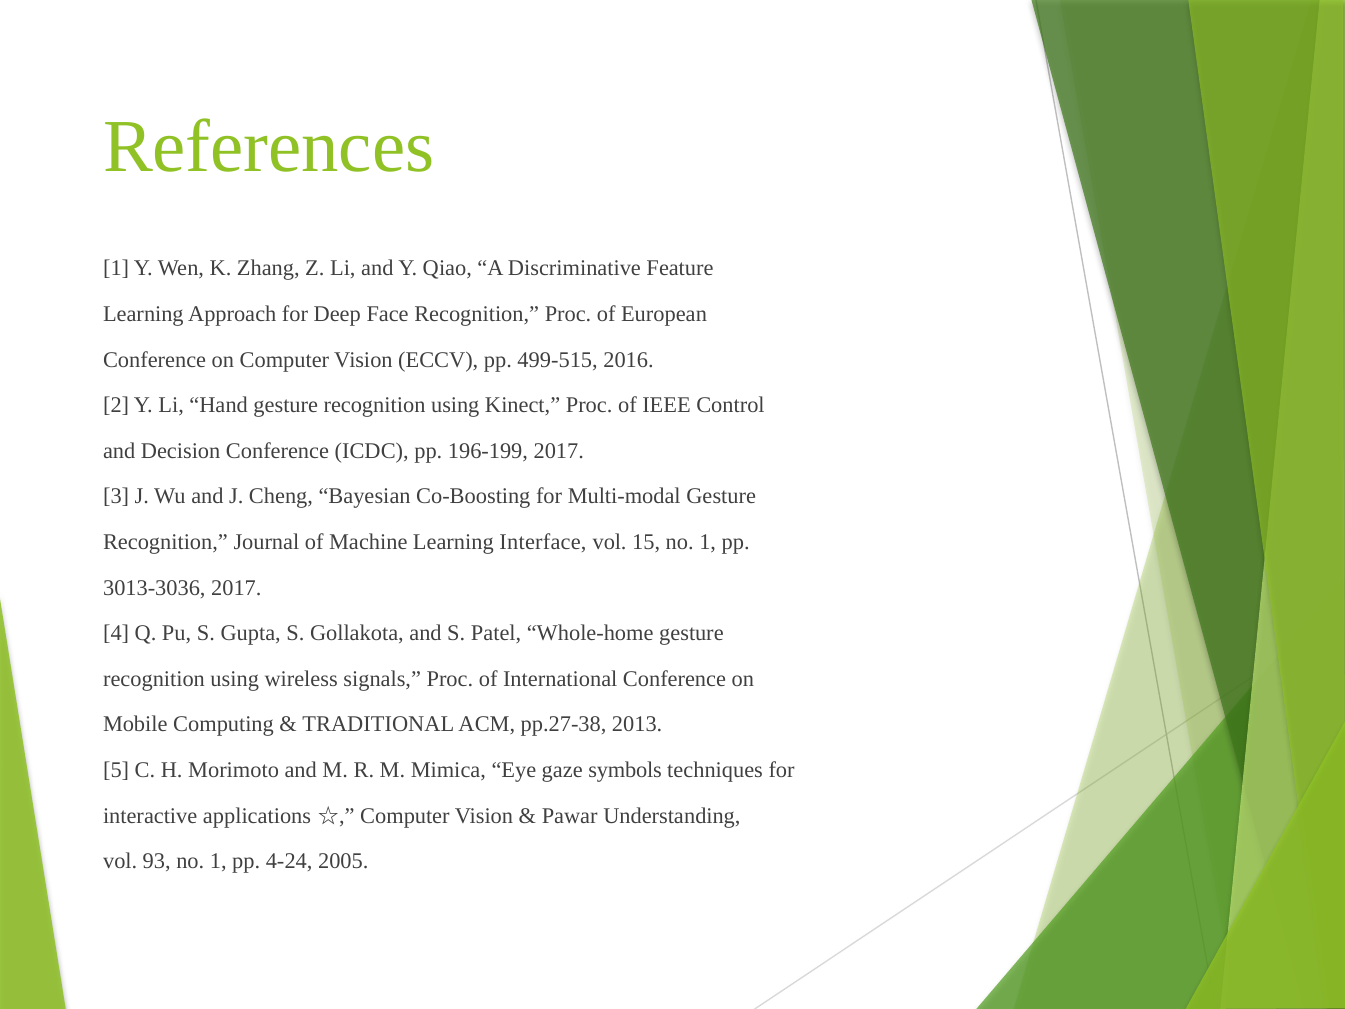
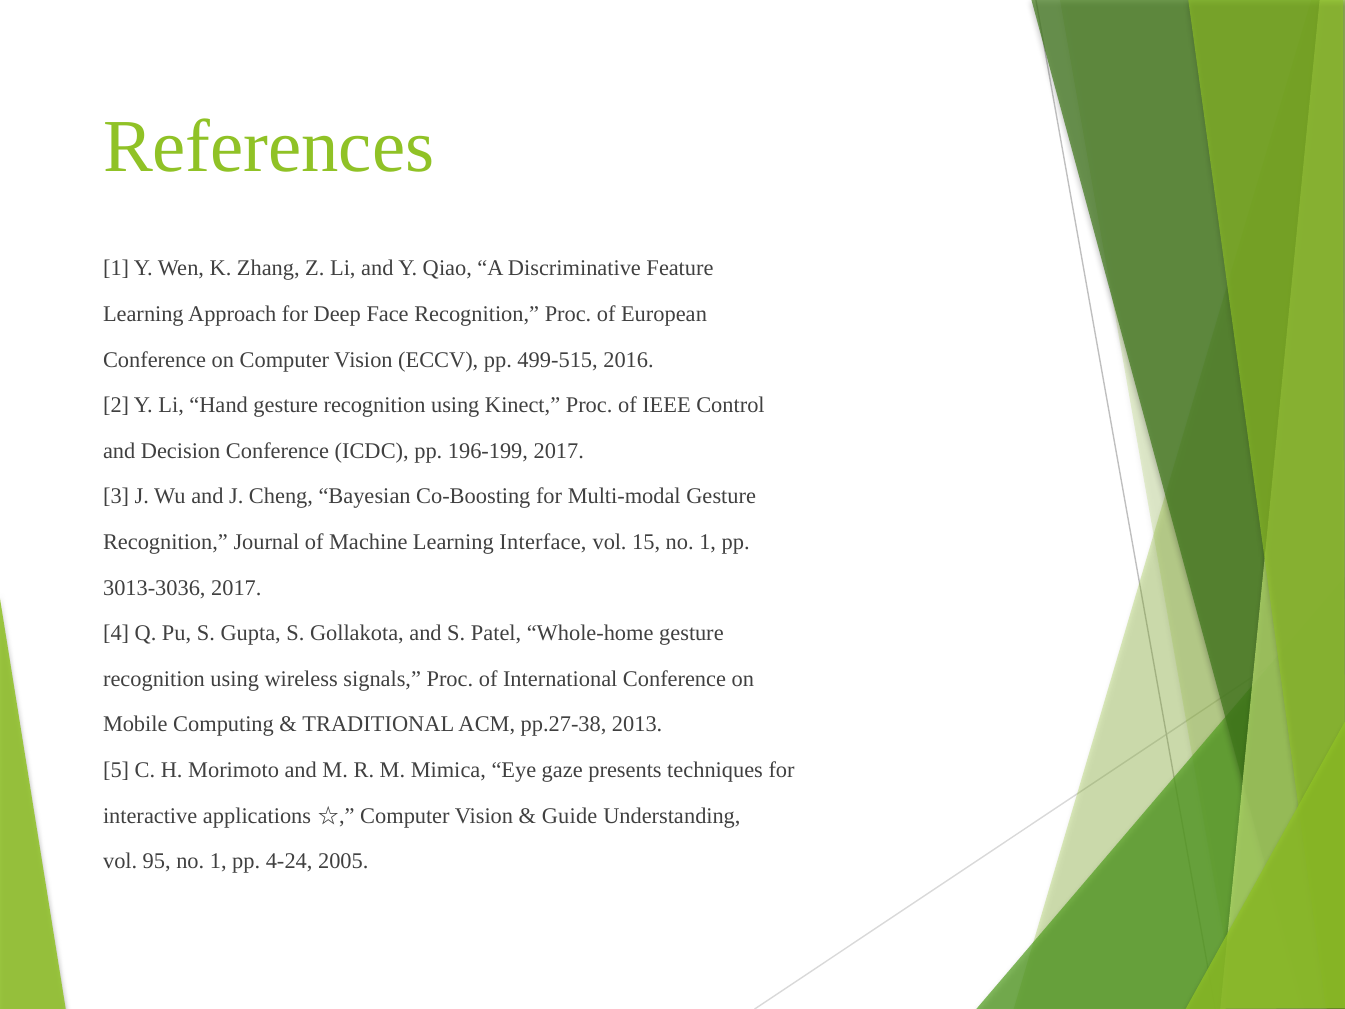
symbols: symbols -> presents
Pawar: Pawar -> Guide
93: 93 -> 95
